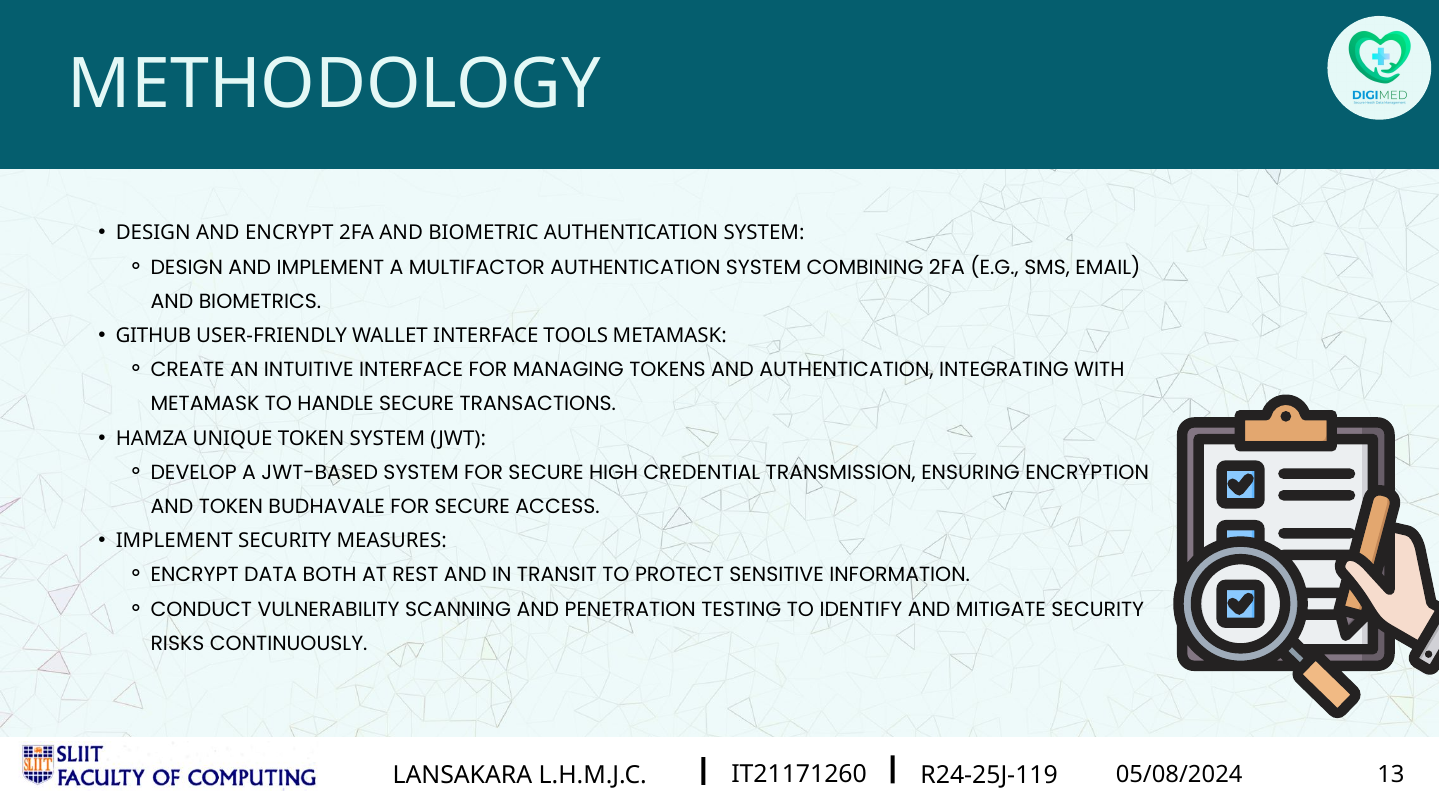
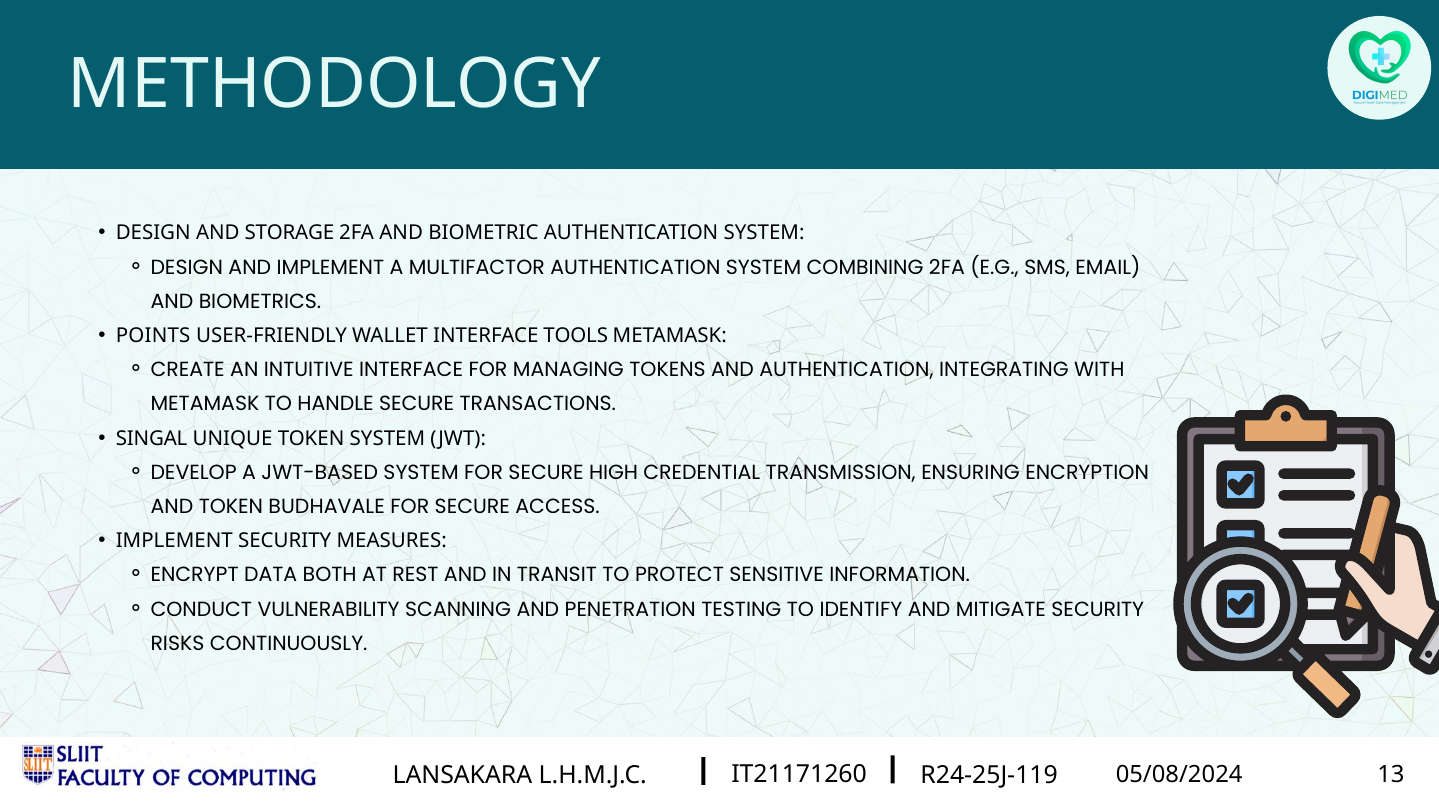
AND ENCRYPT: ENCRYPT -> STORAGE
GITHUB: GITHUB -> POINTS
HAMZA: HAMZA -> SINGAL
